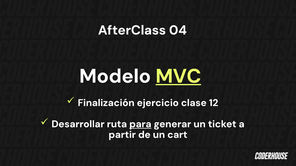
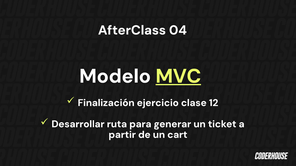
para underline: present -> none
